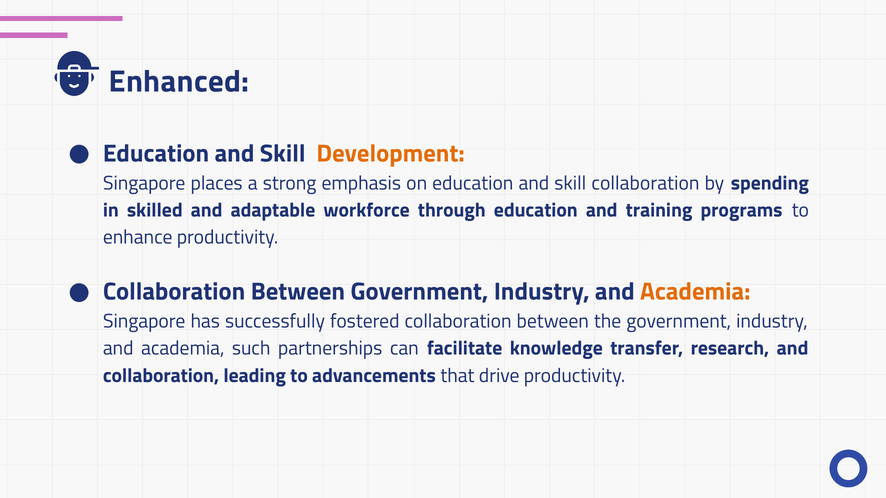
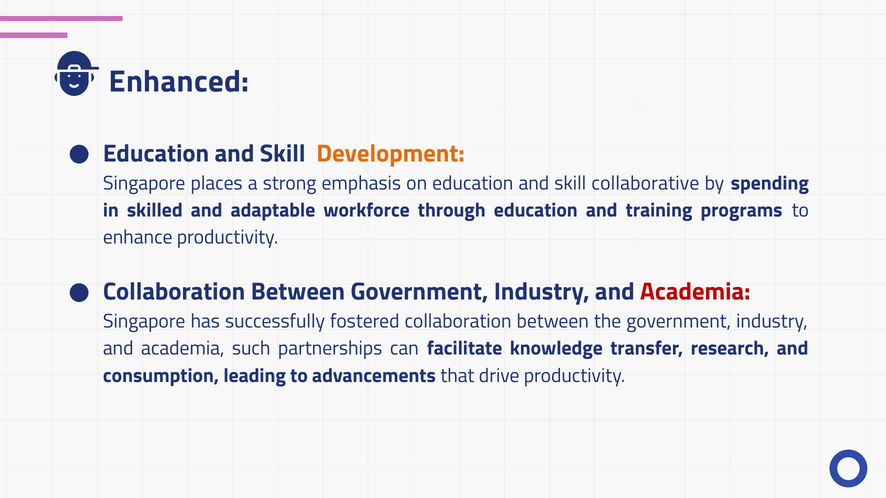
skill collaboration: collaboration -> collaborative
Academia at (695, 292) colour: orange -> red
collaboration at (161, 376): collaboration -> consumption
